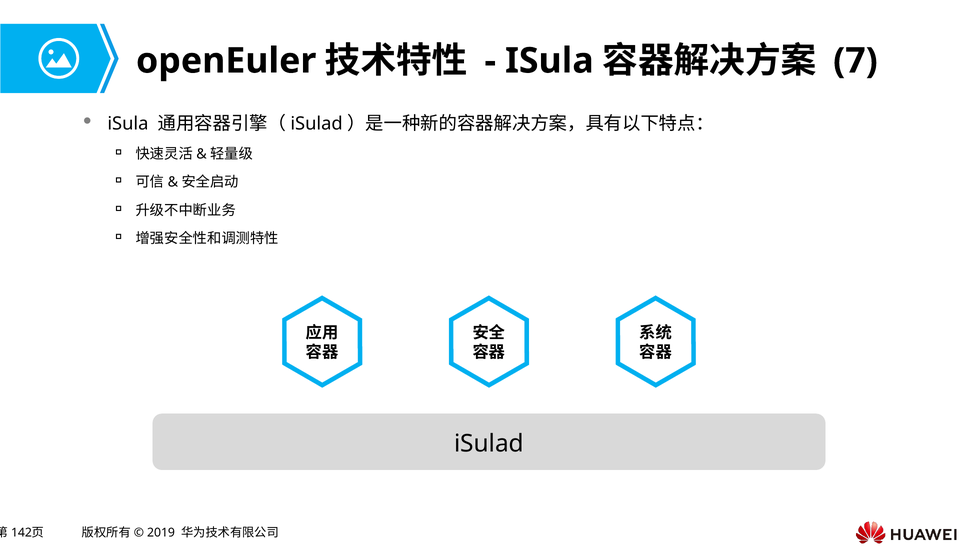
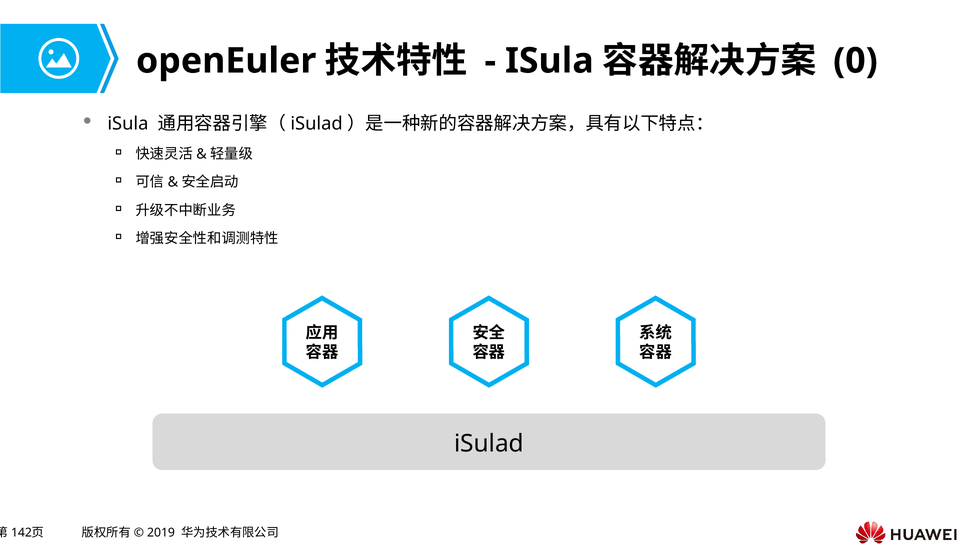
7: 7 -> 0
